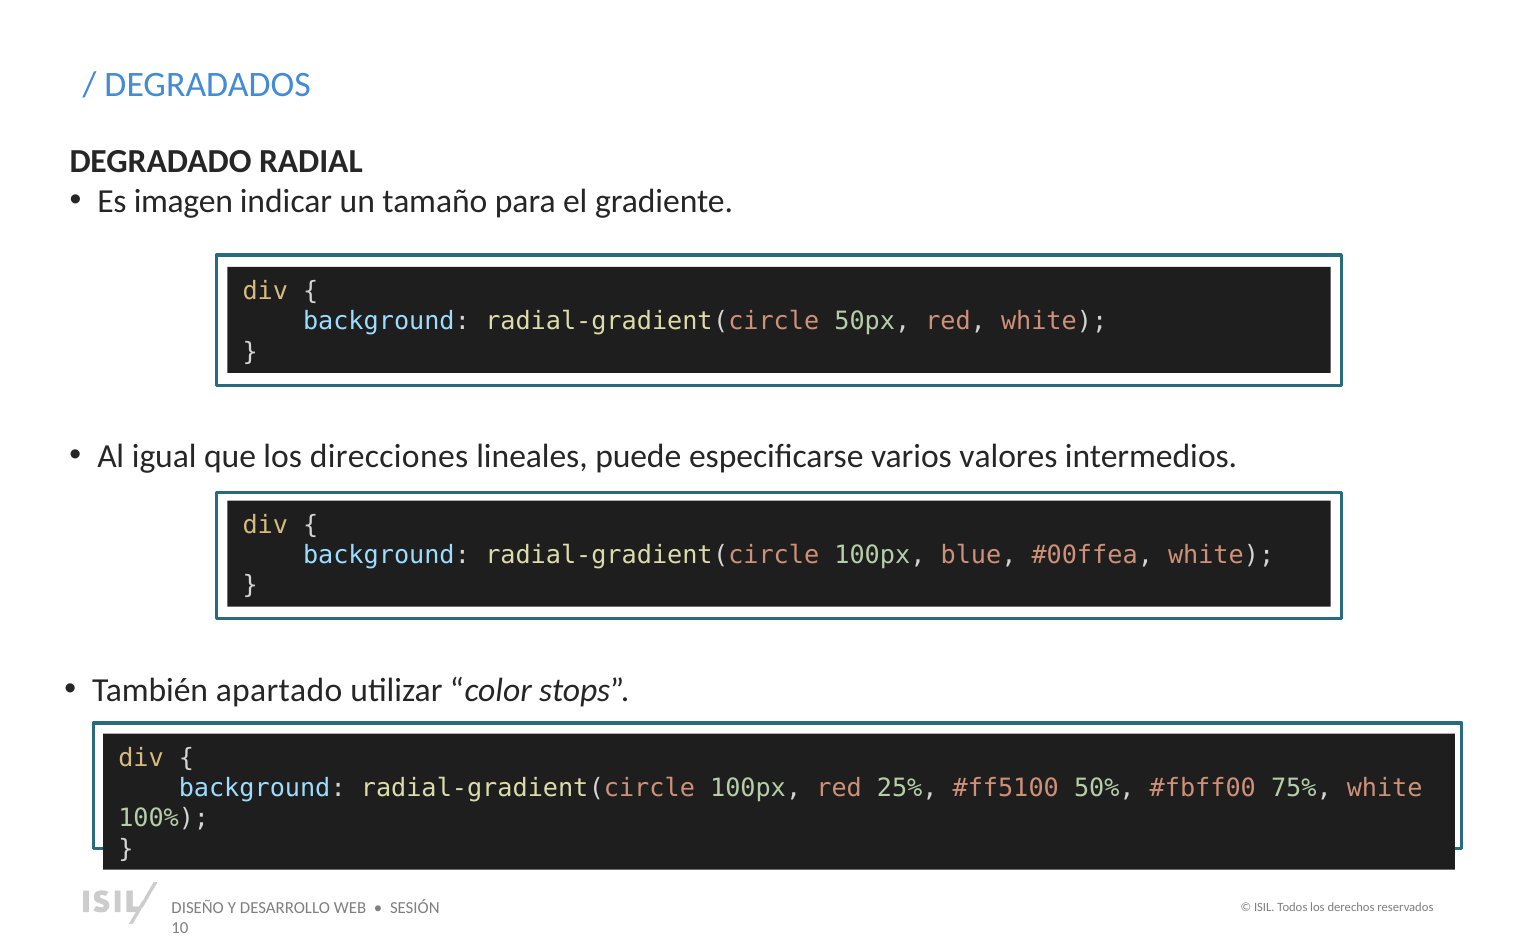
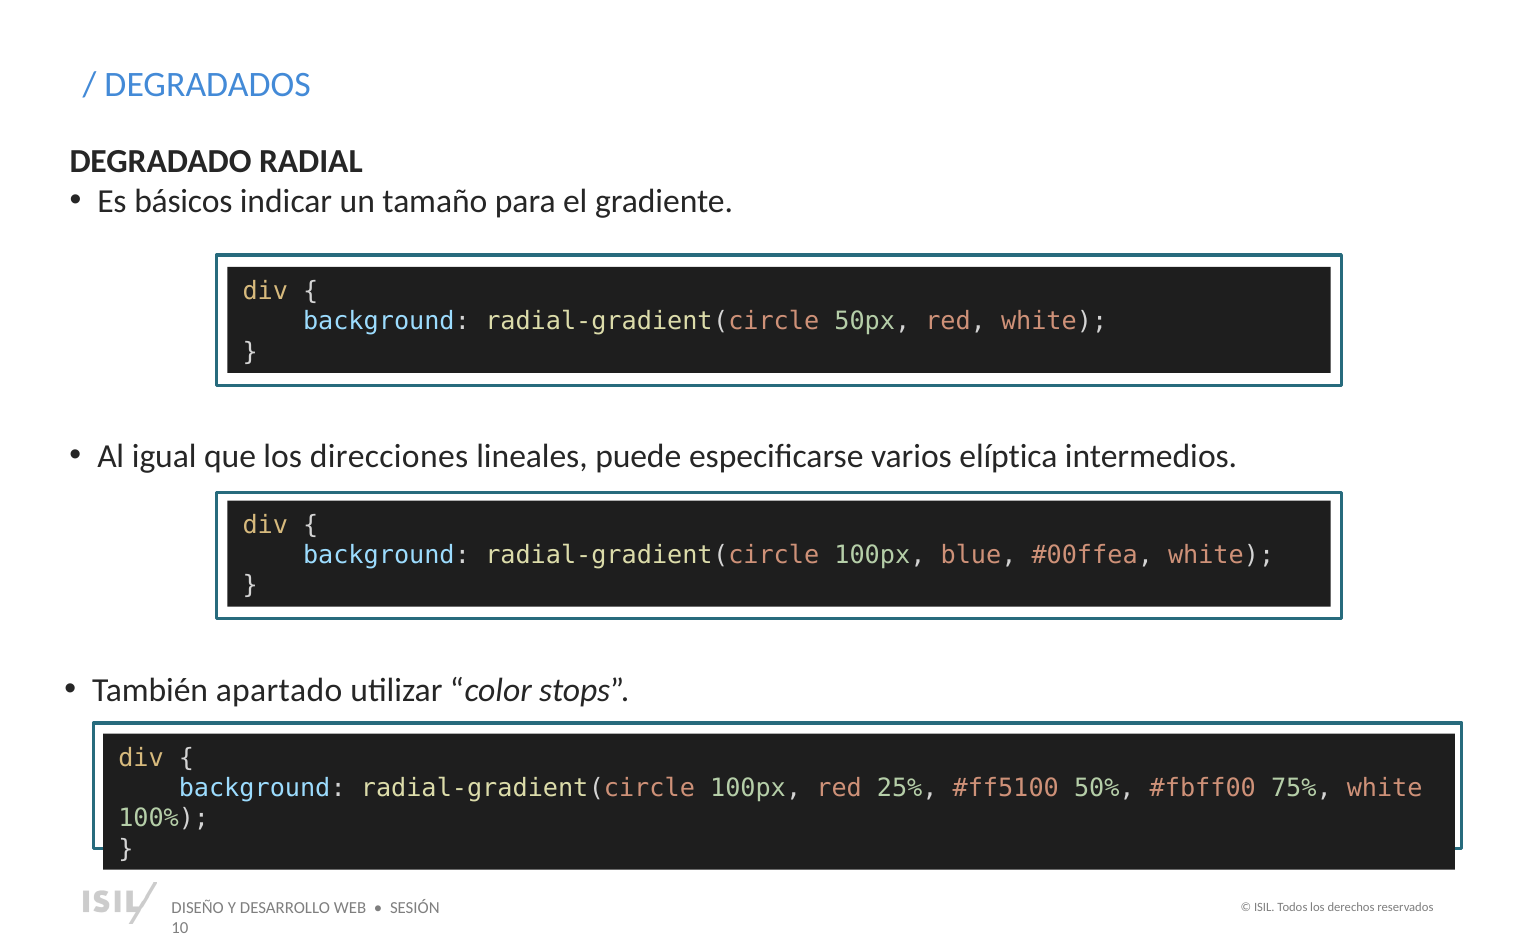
imagen: imagen -> básicos
valores: valores -> elíptica
